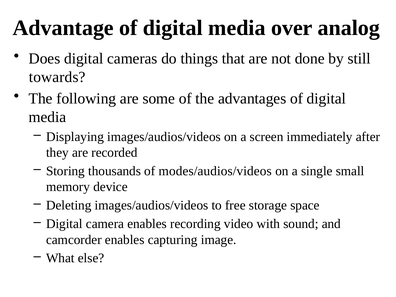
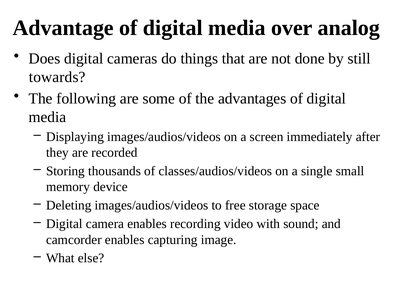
modes/audios/videos: modes/audios/videos -> classes/audios/videos
